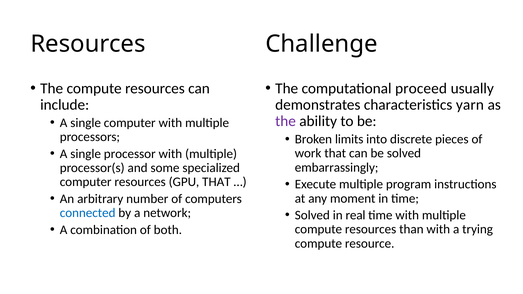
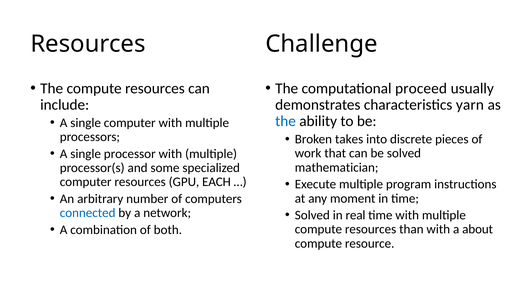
the at (286, 121) colour: purple -> blue
limits: limits -> takes
embarrassingly: embarrassingly -> mathematician
GPU THAT: THAT -> EACH
trying: trying -> about
